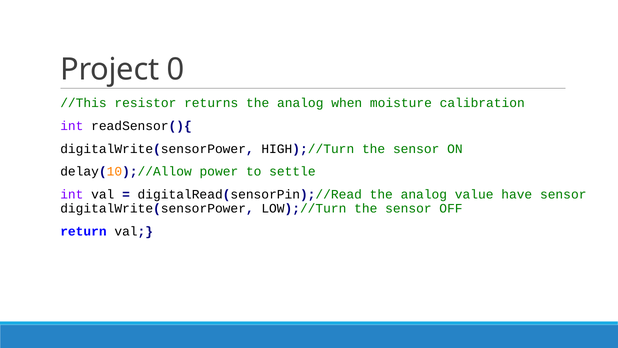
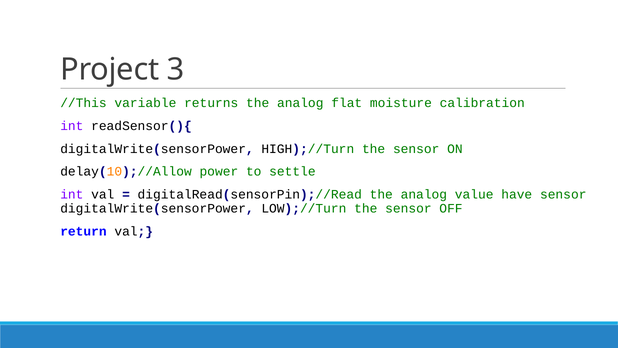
0: 0 -> 3
resistor: resistor -> variable
when: when -> flat
